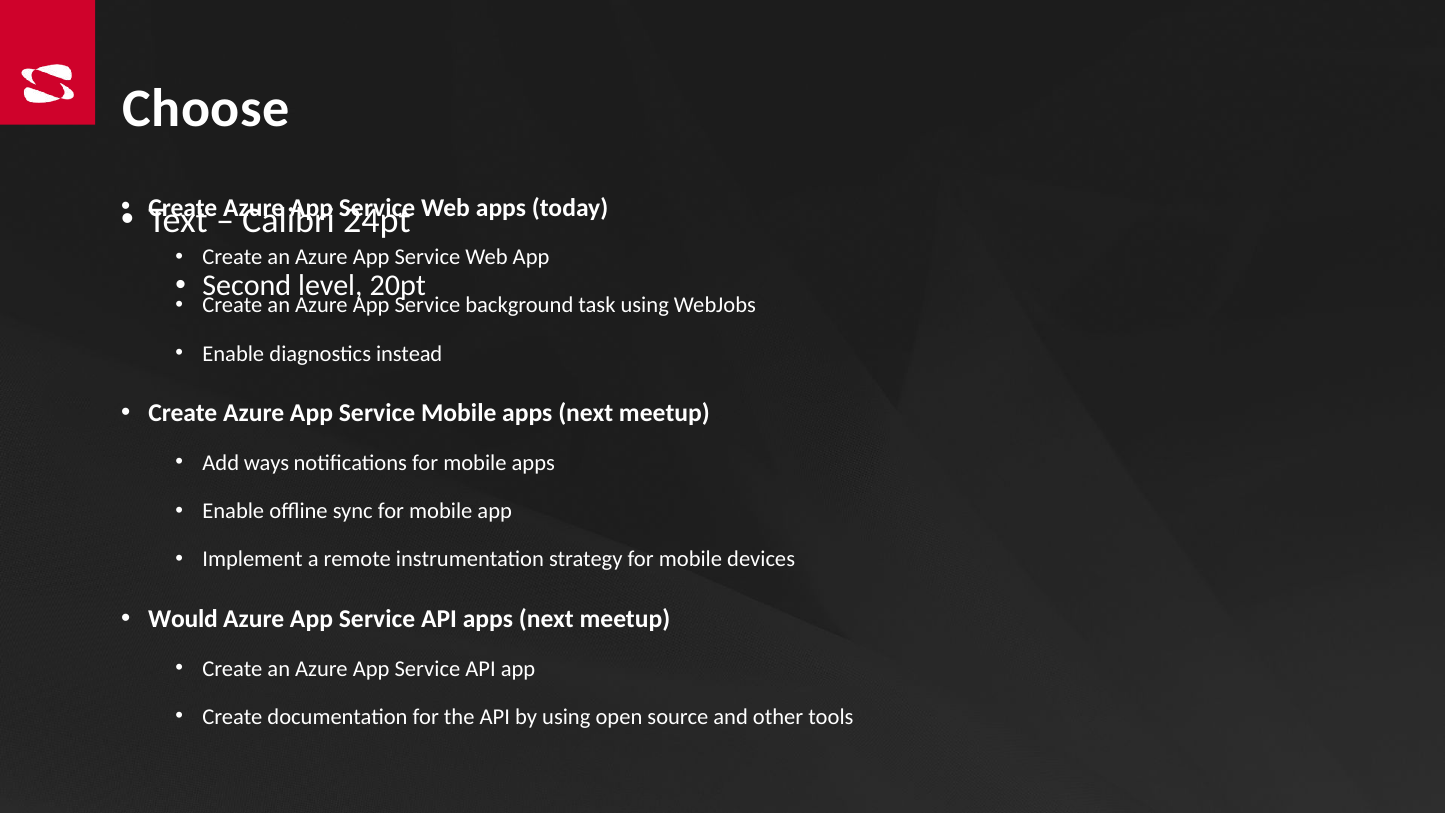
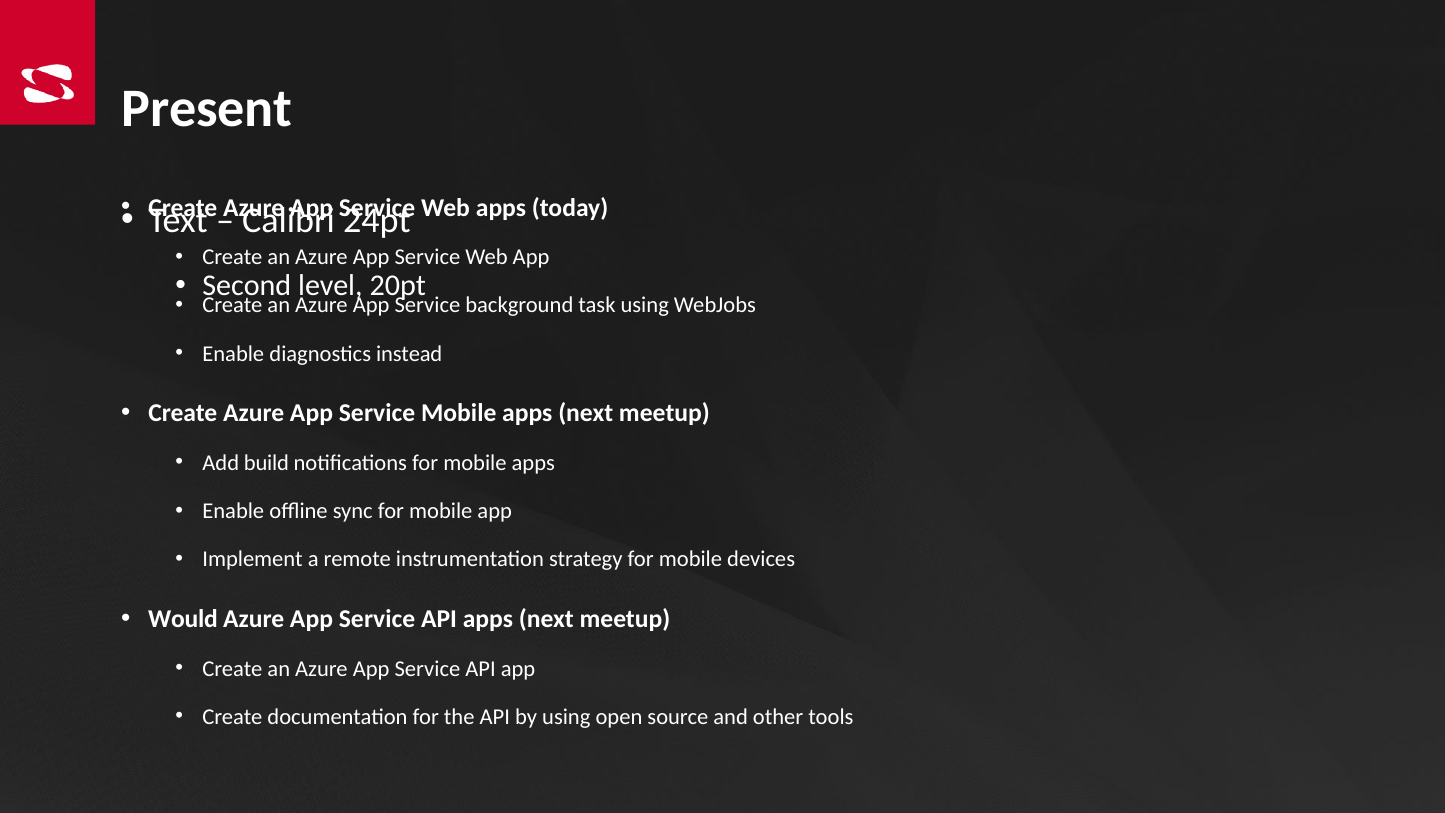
Choose: Choose -> Present
ways: ways -> build
